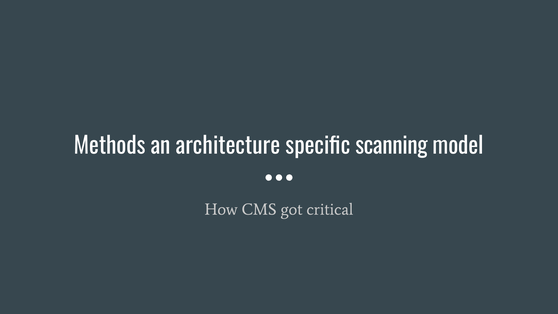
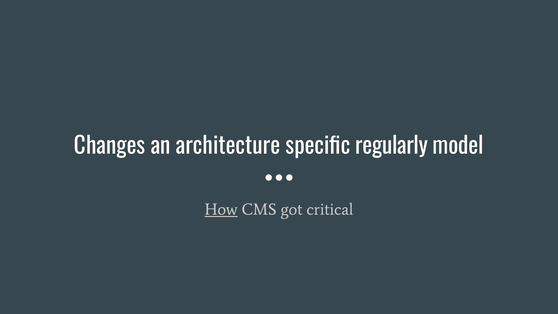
Methods: Methods -> Changes
scanning: scanning -> regularly
How underline: none -> present
